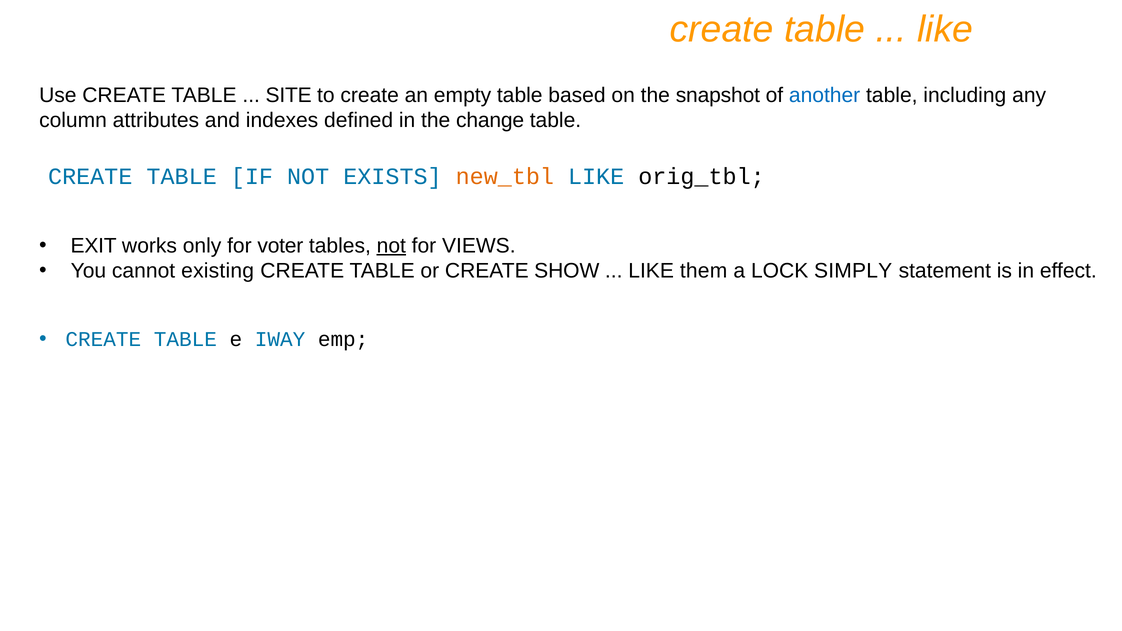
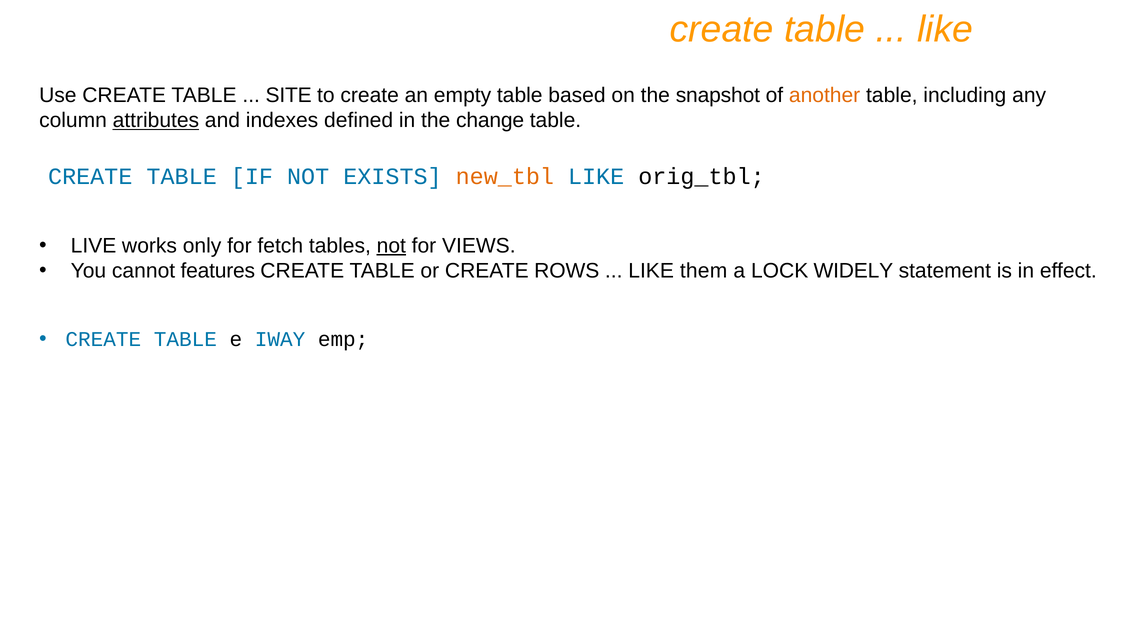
another colour: blue -> orange
attributes underline: none -> present
EXIT: EXIT -> LIVE
voter: voter -> fetch
existing: existing -> features
SHOW: SHOW -> ROWS
SIMPLY: SIMPLY -> WIDELY
